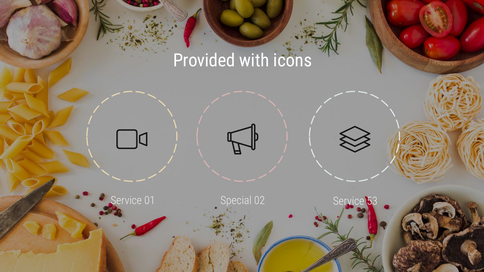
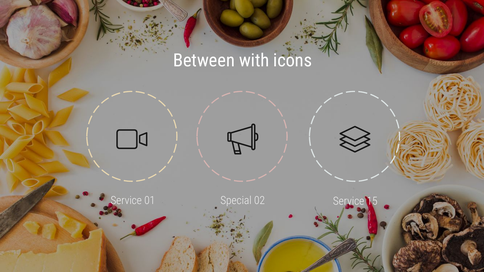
Provided: Provided -> Between
53: 53 -> 15
